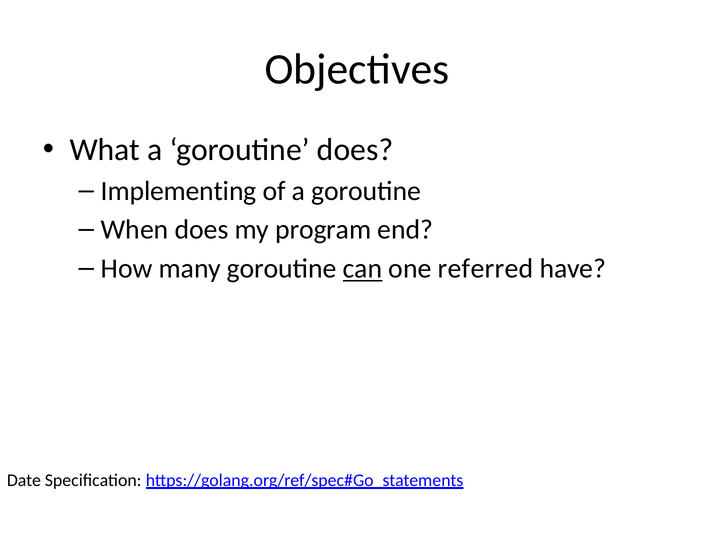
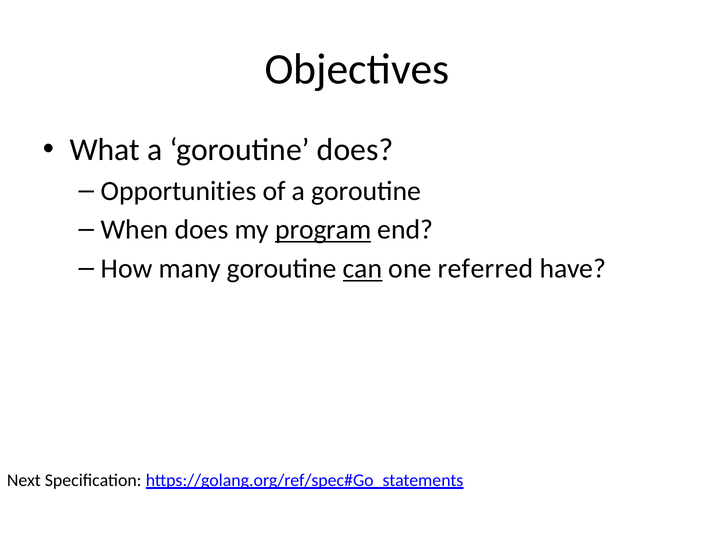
Implementing: Implementing -> Opportunities
program underline: none -> present
Date: Date -> Next
